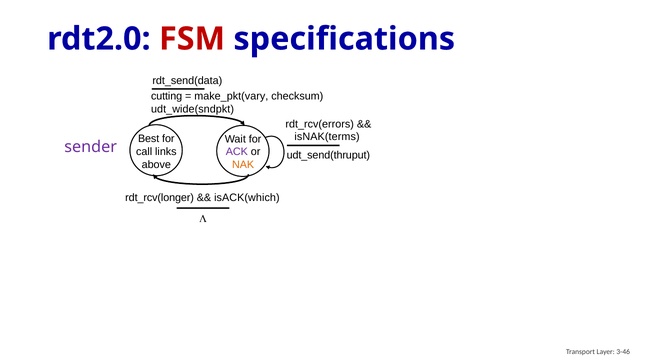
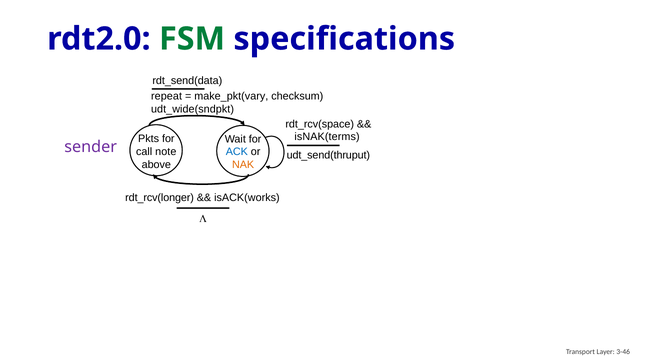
FSM colour: red -> green
cutting: cutting -> repeat
rdt_rcv(errors: rdt_rcv(errors -> rdt_rcv(space
Best: Best -> Pkts
links: links -> note
ACK colour: purple -> blue
isACK(which: isACK(which -> isACK(works
